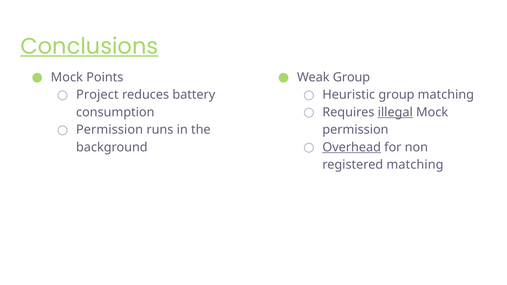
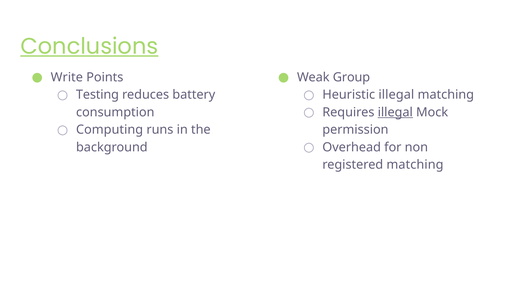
Mock at (67, 77): Mock -> Write
Project: Project -> Testing
Heuristic group: group -> illegal
Permission at (110, 130): Permission -> Computing
Overhead underline: present -> none
